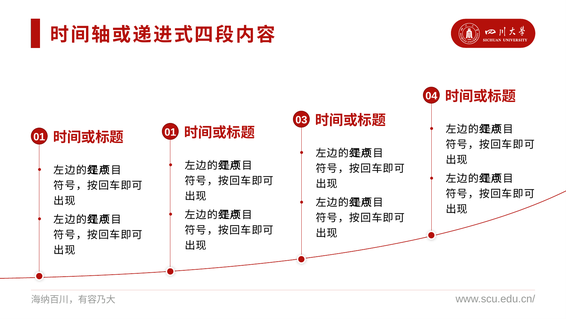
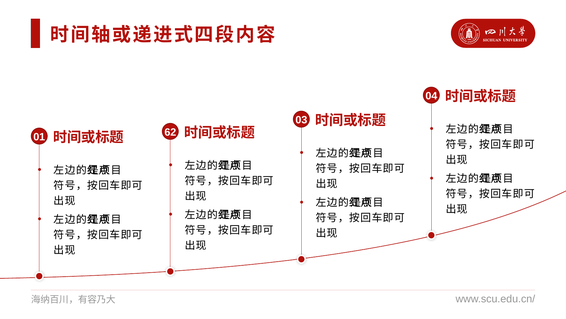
01 01: 01 -> 62
